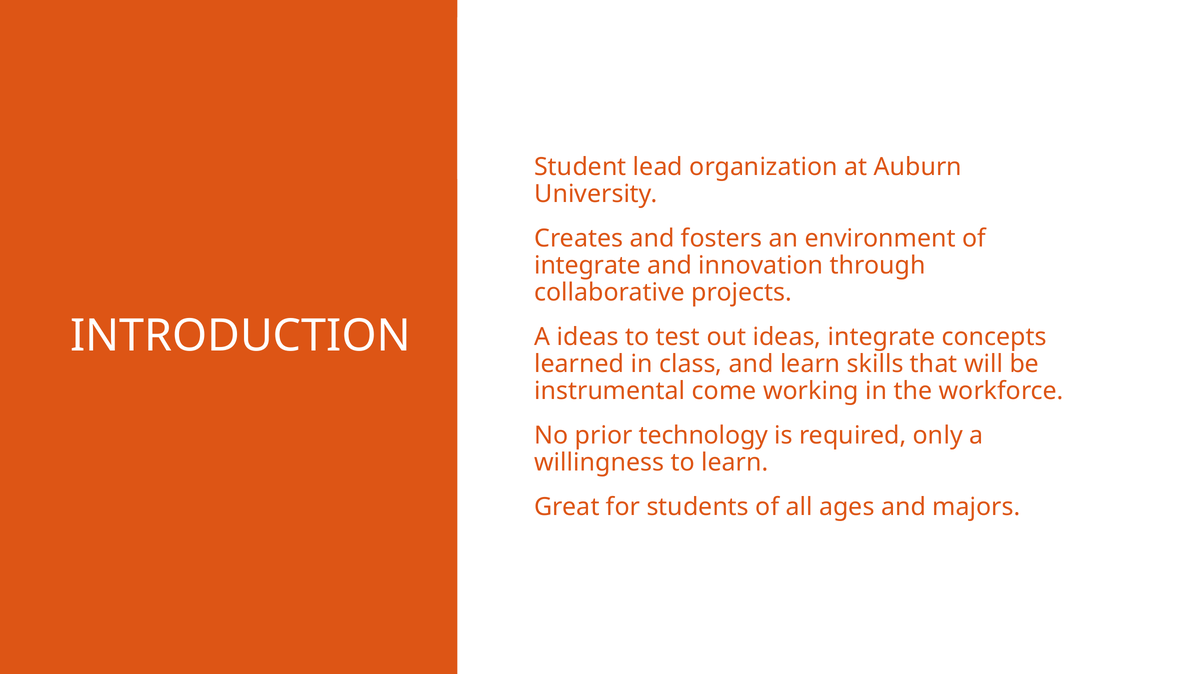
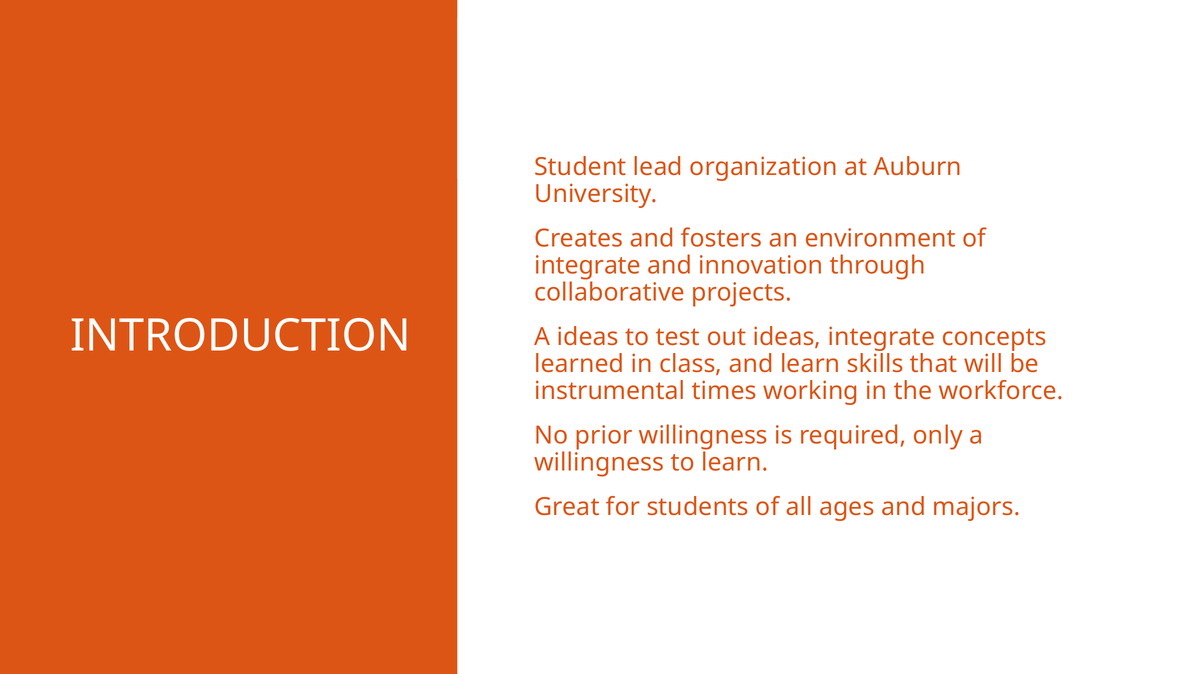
come: come -> times
prior technology: technology -> willingness
